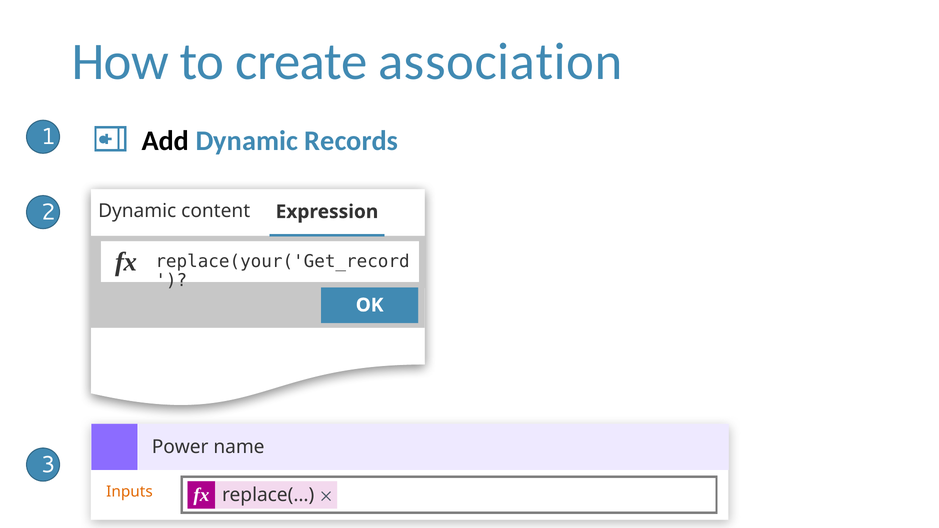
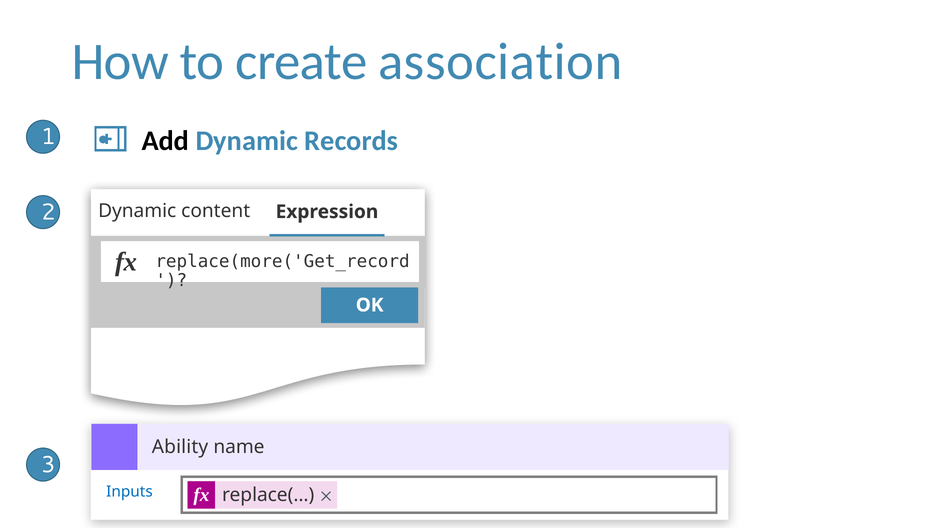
replace(your('Get_record: replace(your('Get_record -> replace(more('Get_record
Power: Power -> Ability
Inputs colour: orange -> blue
